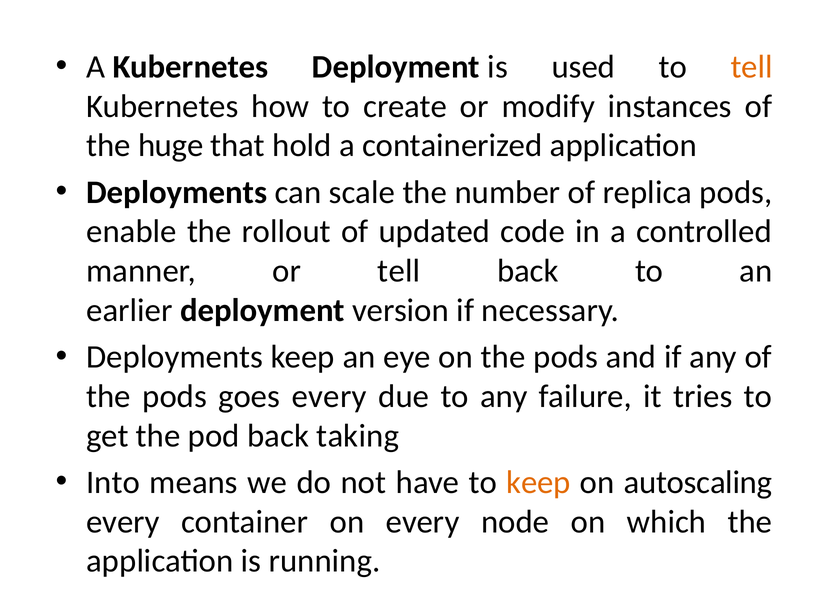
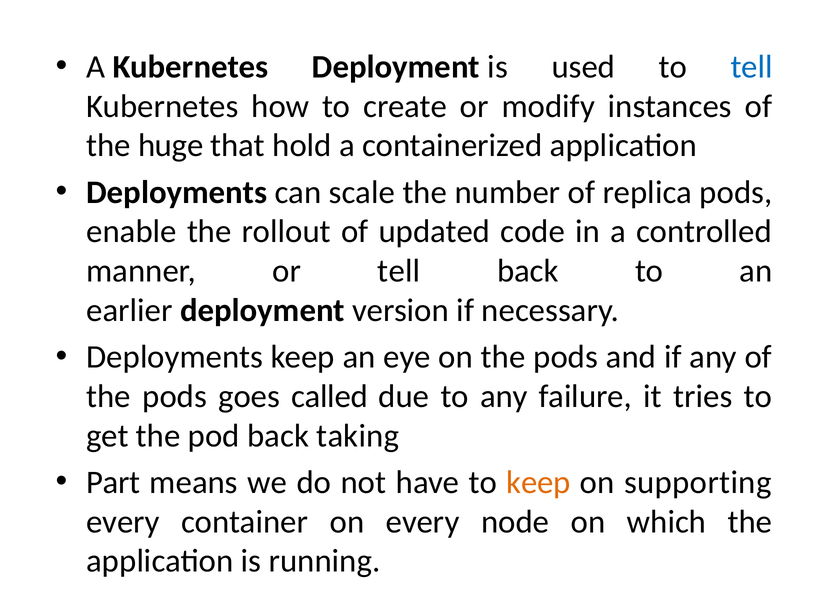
tell at (752, 67) colour: orange -> blue
goes every: every -> called
Into: Into -> Part
autoscaling: autoscaling -> supporting
